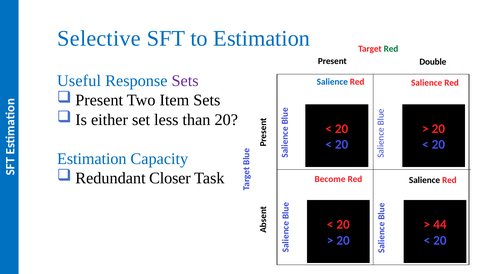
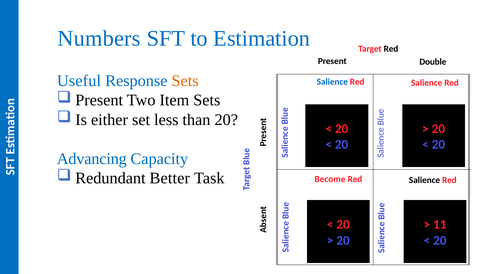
Selective: Selective -> Numbers
Red at (391, 49) colour: green -> black
Sets at (185, 81) colour: purple -> orange
Estimation at (92, 159): Estimation -> Advancing
Closer: Closer -> Better
44: 44 -> 11
